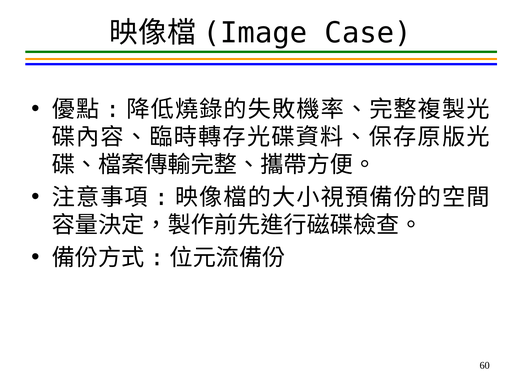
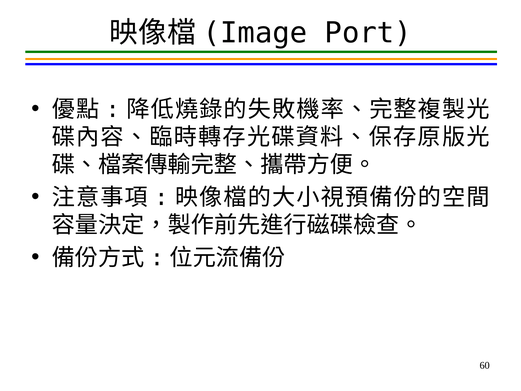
Case: Case -> Port
